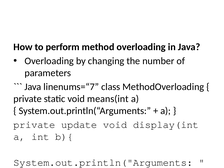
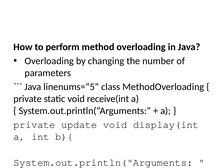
linenums=“7: linenums=“7 -> linenums=“5
means(int: means(int -> receive(int
